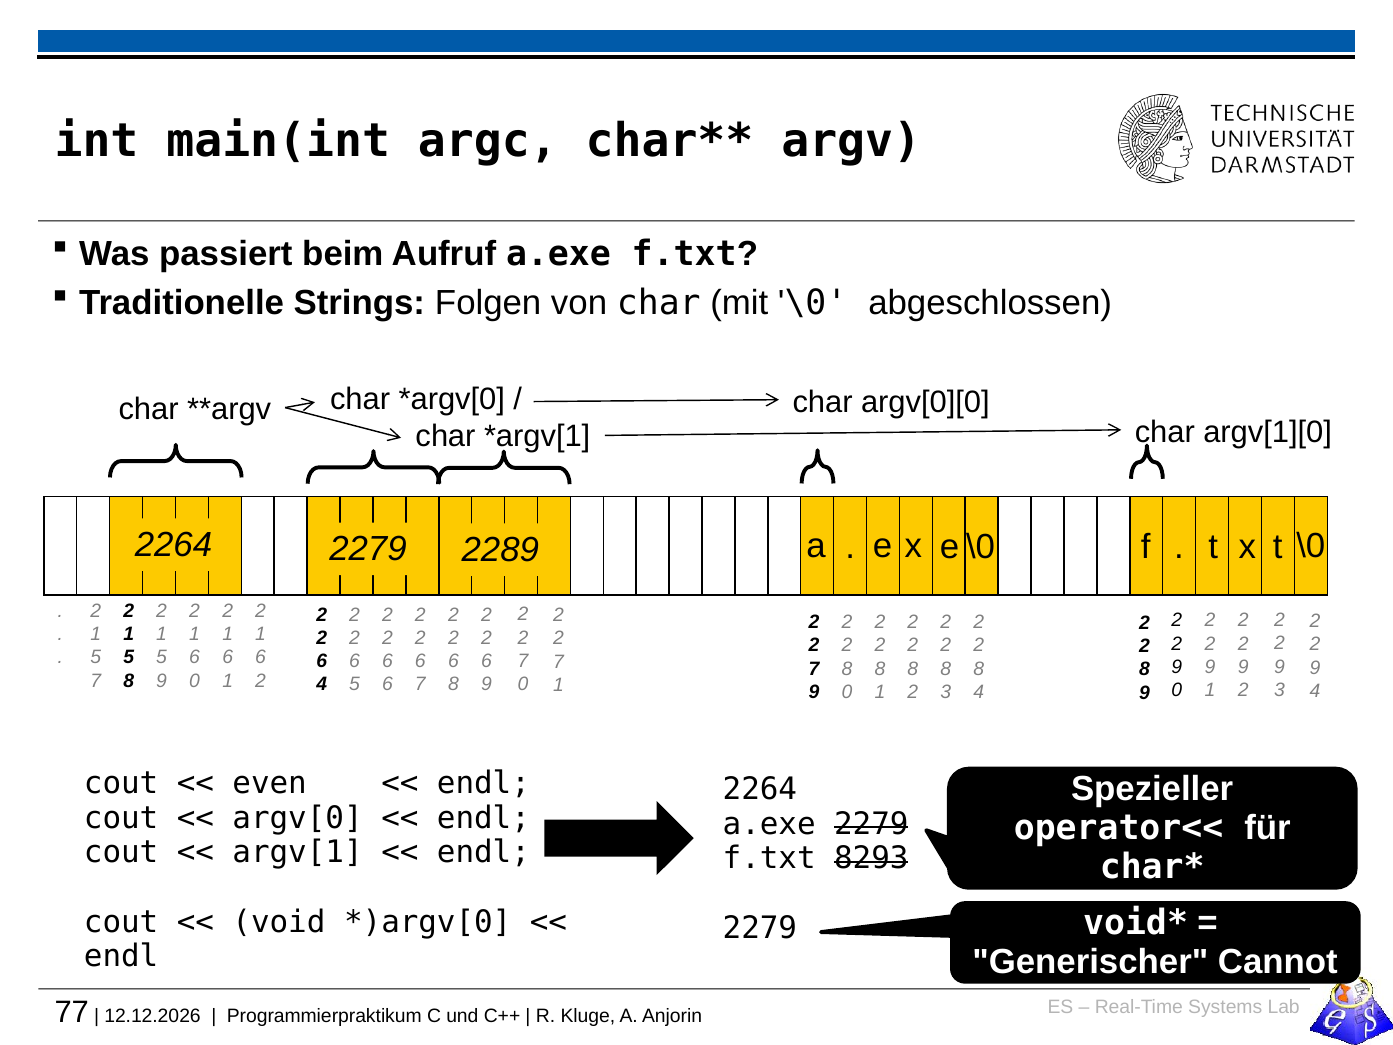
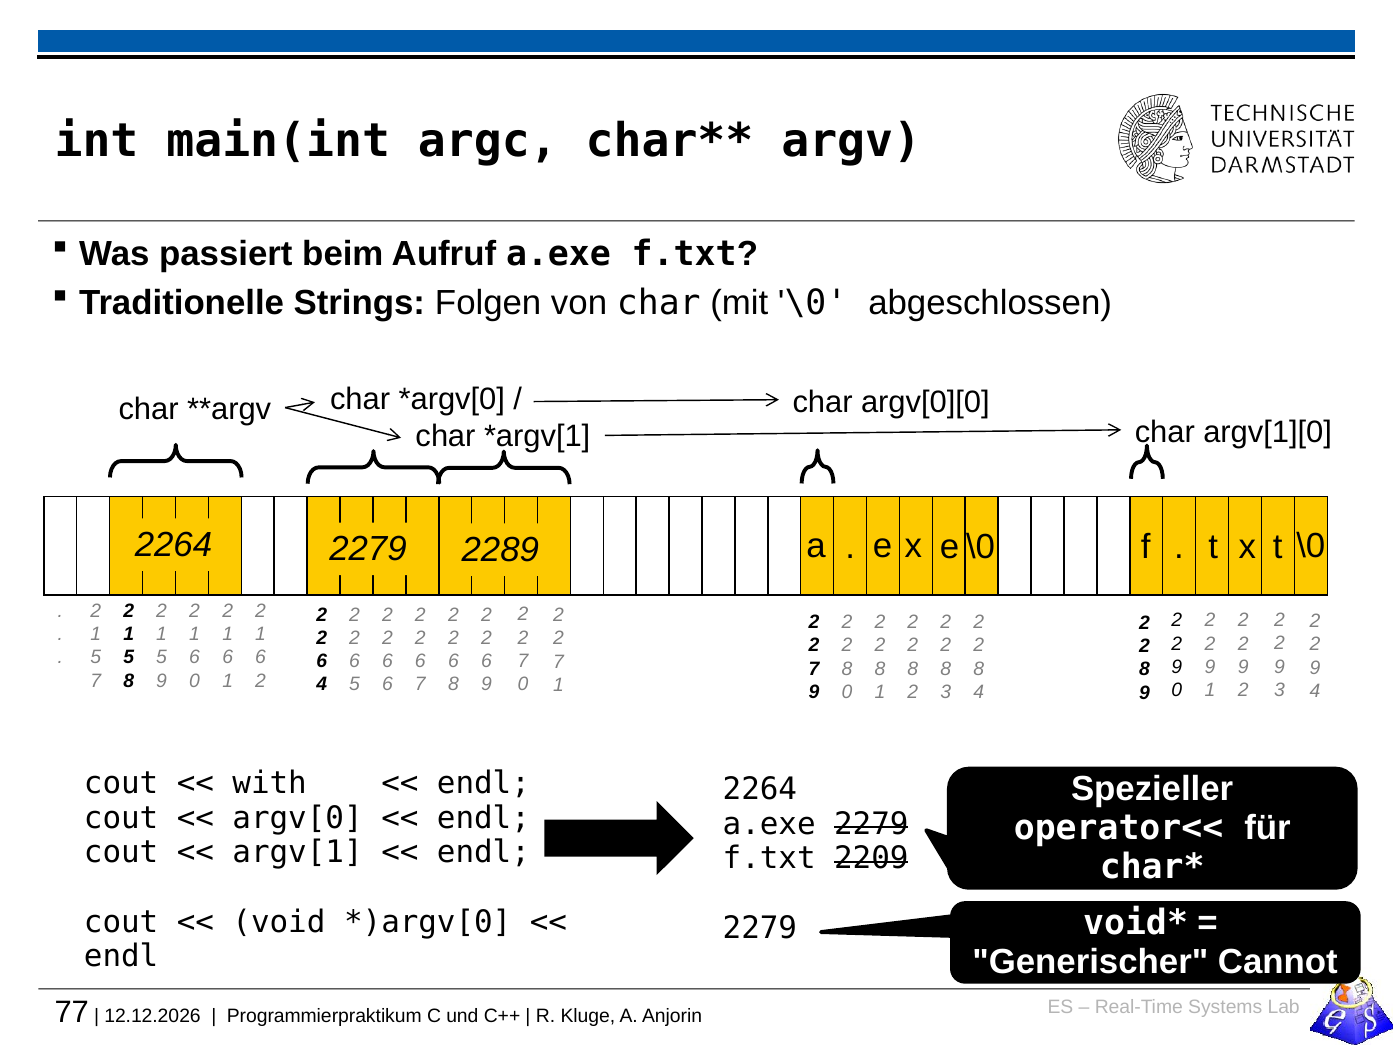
even: even -> with
8293: 8293 -> 2209
